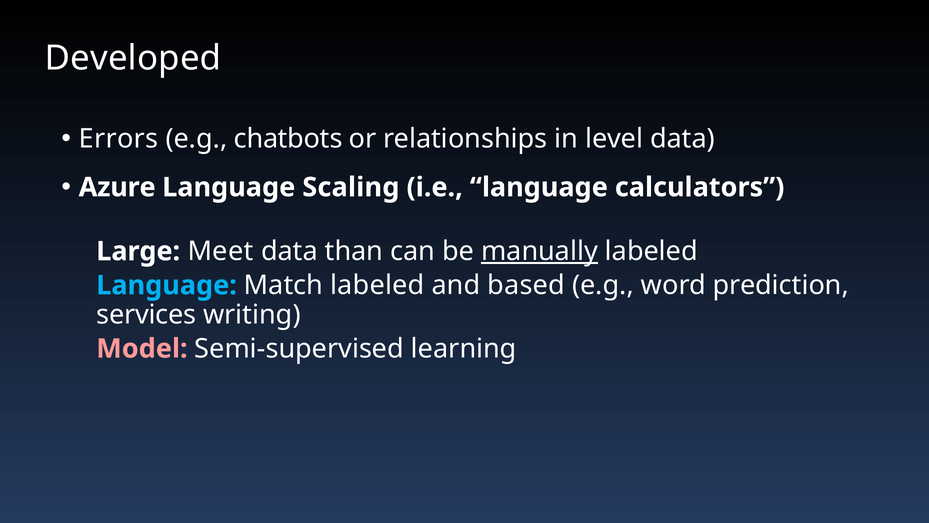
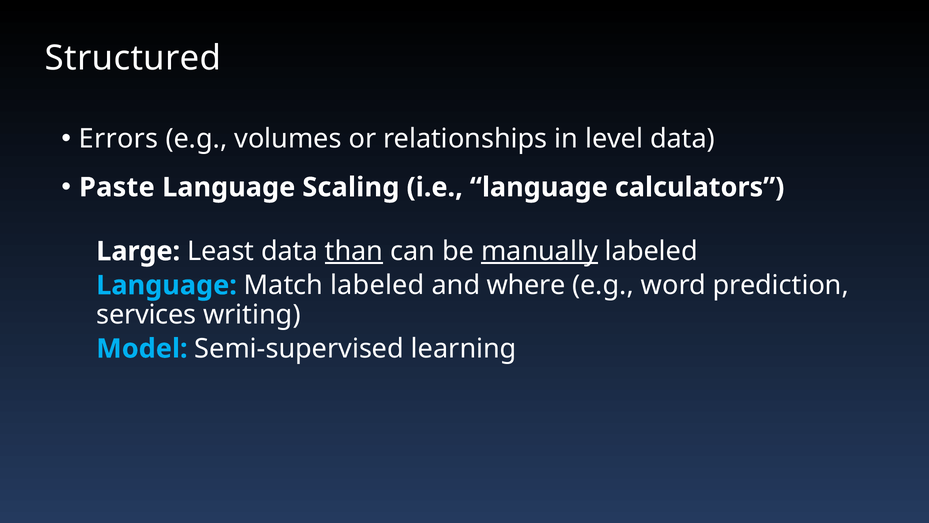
Developed: Developed -> Structured
chatbots: chatbots -> volumes
Azure: Azure -> Paste
Meet: Meet -> Least
than underline: none -> present
based: based -> where
Model colour: pink -> light blue
